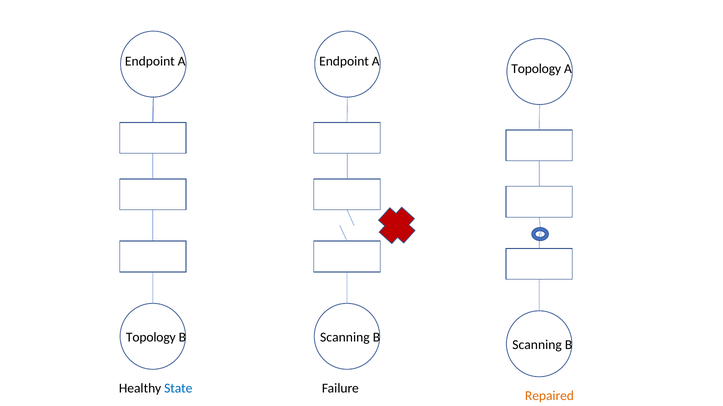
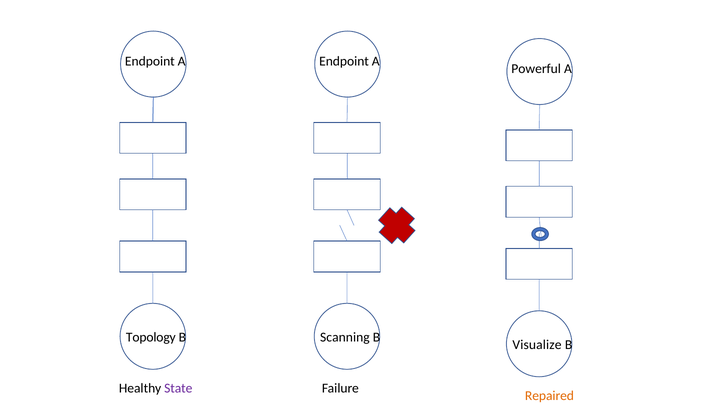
Topology at (536, 69): Topology -> Powerful
Scanning at (537, 345): Scanning -> Visualize
State colour: blue -> purple
